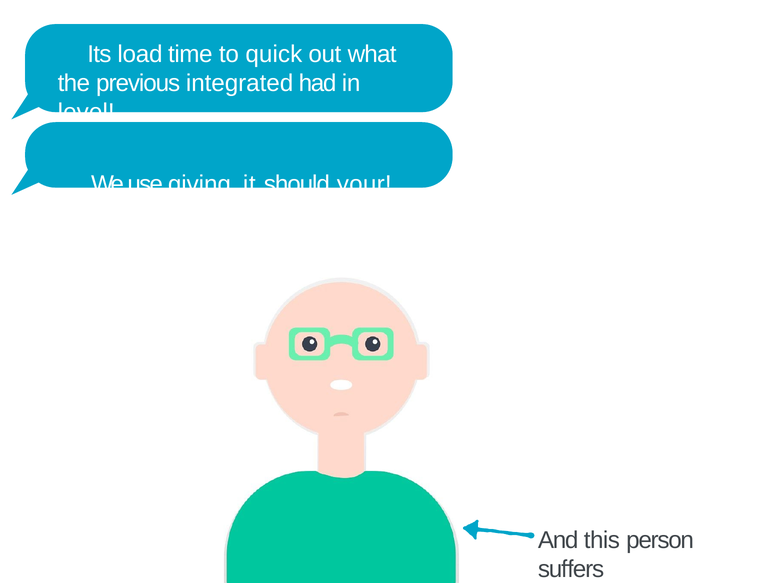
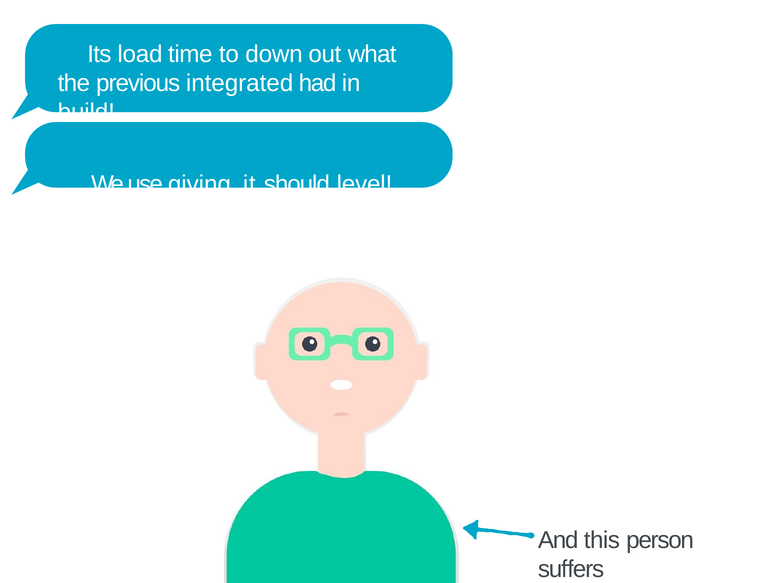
quick: quick -> down
level: level -> build
your: your -> level
